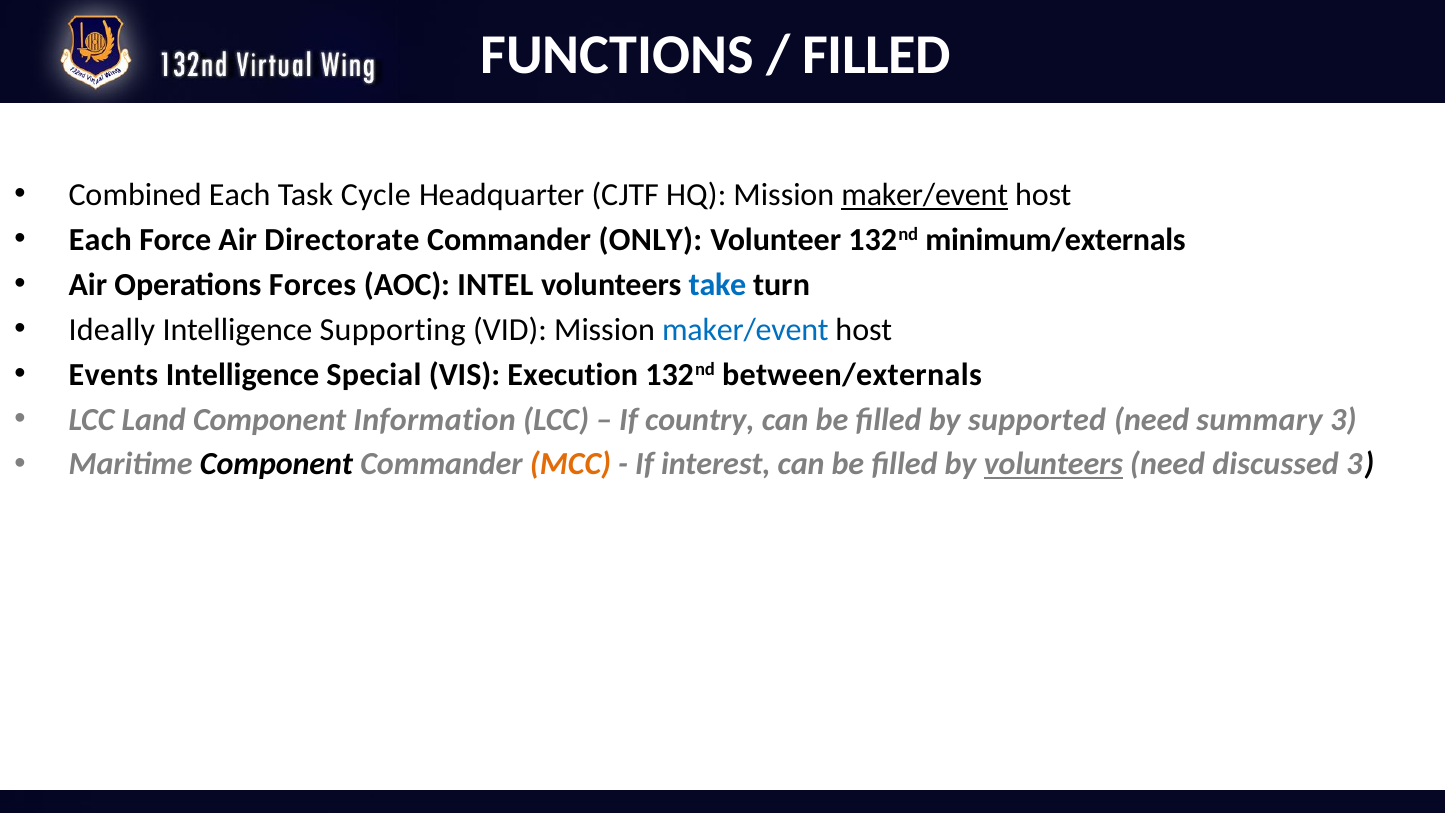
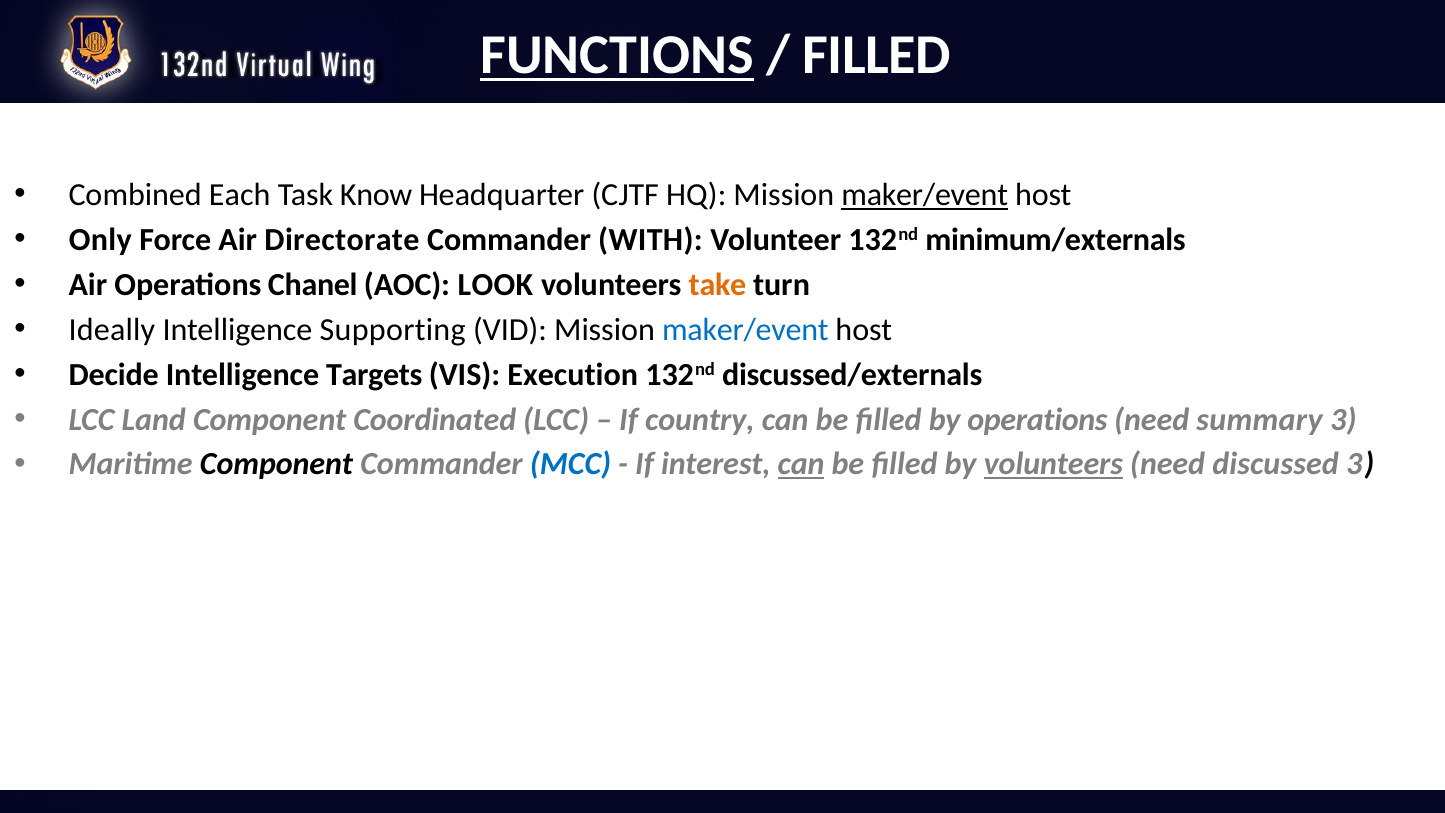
FUNCTIONS underline: none -> present
Cycle: Cycle -> Know
Each at (100, 240): Each -> Only
ONLY: ONLY -> WITH
Forces: Forces -> Chanel
INTEL: INTEL -> LOOK
take colour: blue -> orange
Events: Events -> Decide
Special: Special -> Targets
between/externals: between/externals -> discussed/externals
Information: Information -> Coordinated
by supported: supported -> operations
MCC colour: orange -> blue
can at (801, 464) underline: none -> present
